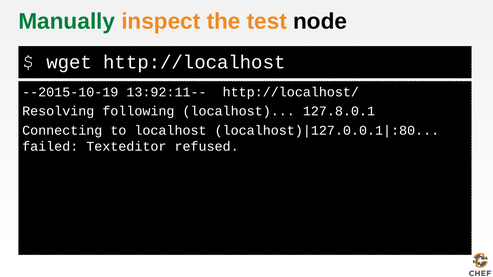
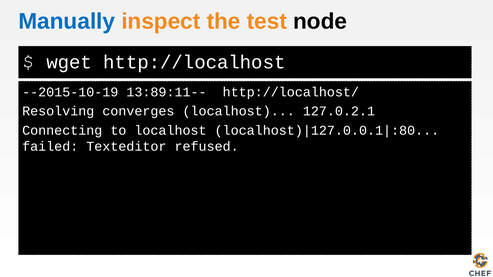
Manually colour: green -> blue
13:92:11--: 13:92:11-- -> 13:89:11--
following: following -> converges
127.8.0.1: 127.8.0.1 -> 127.0.2.1
